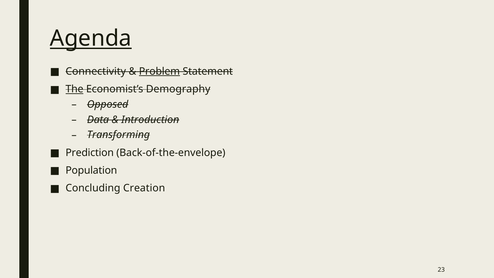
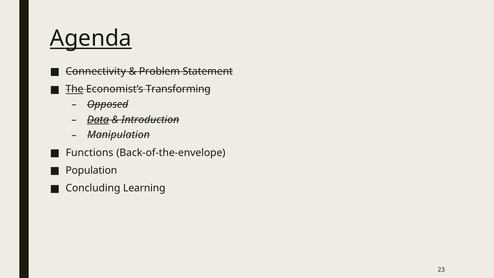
Problem underline: present -> none
Demography: Demography -> Transforming
Data underline: none -> present
Transforming: Transforming -> Manipulation
Prediction: Prediction -> Functions
Creation: Creation -> Learning
